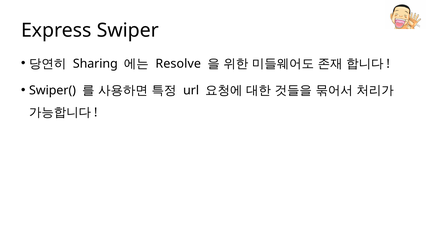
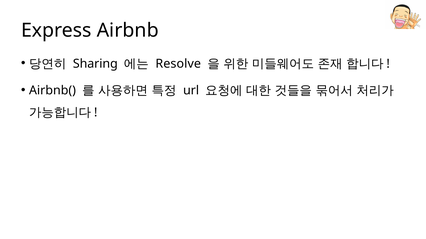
Swiper: Swiper -> Airbnb
Swiper(: Swiper( -> Airbnb(
